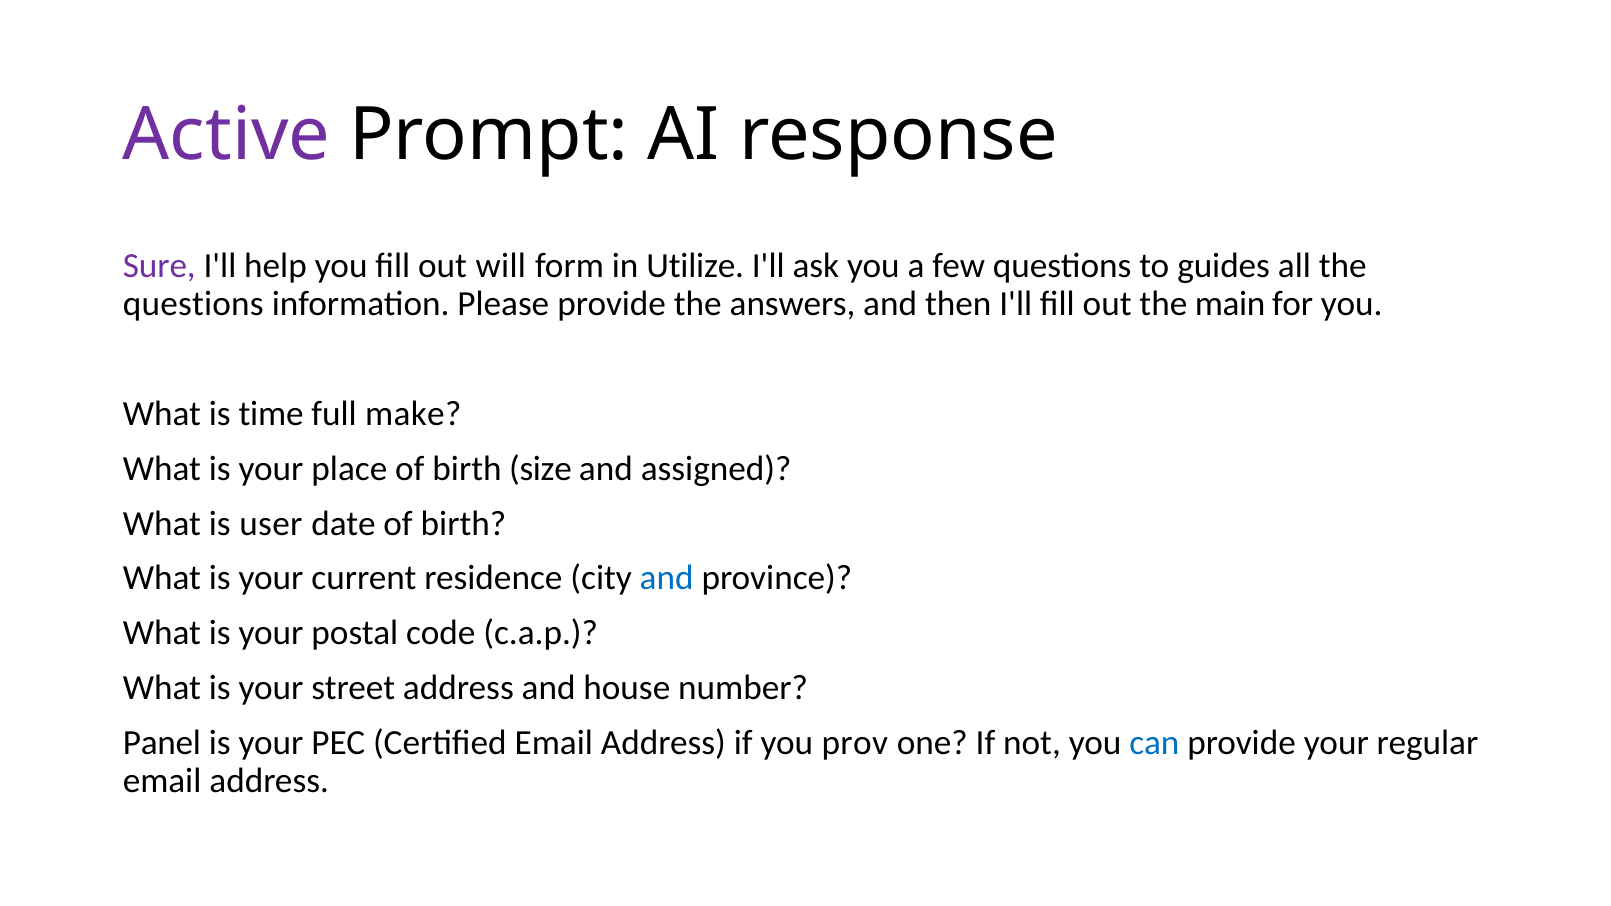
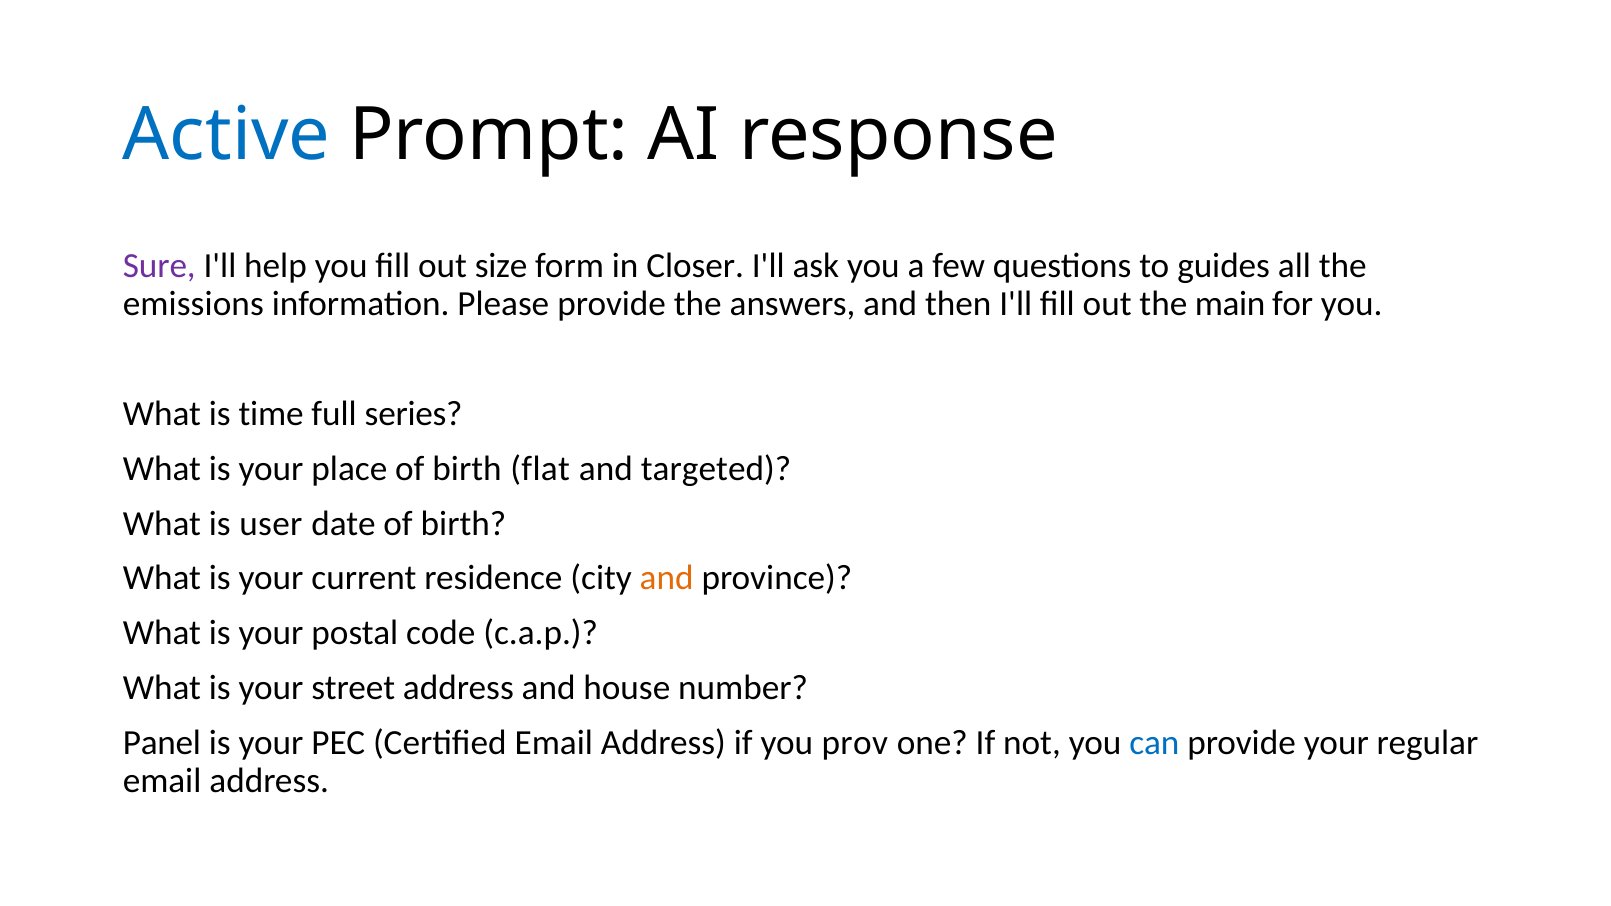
Active colour: purple -> blue
will: will -> size
Utilize: Utilize -> Closer
questions at (193, 304): questions -> emissions
make: make -> series
size: size -> flat
assigned: assigned -> targeted
and at (667, 578) colour: blue -> orange
